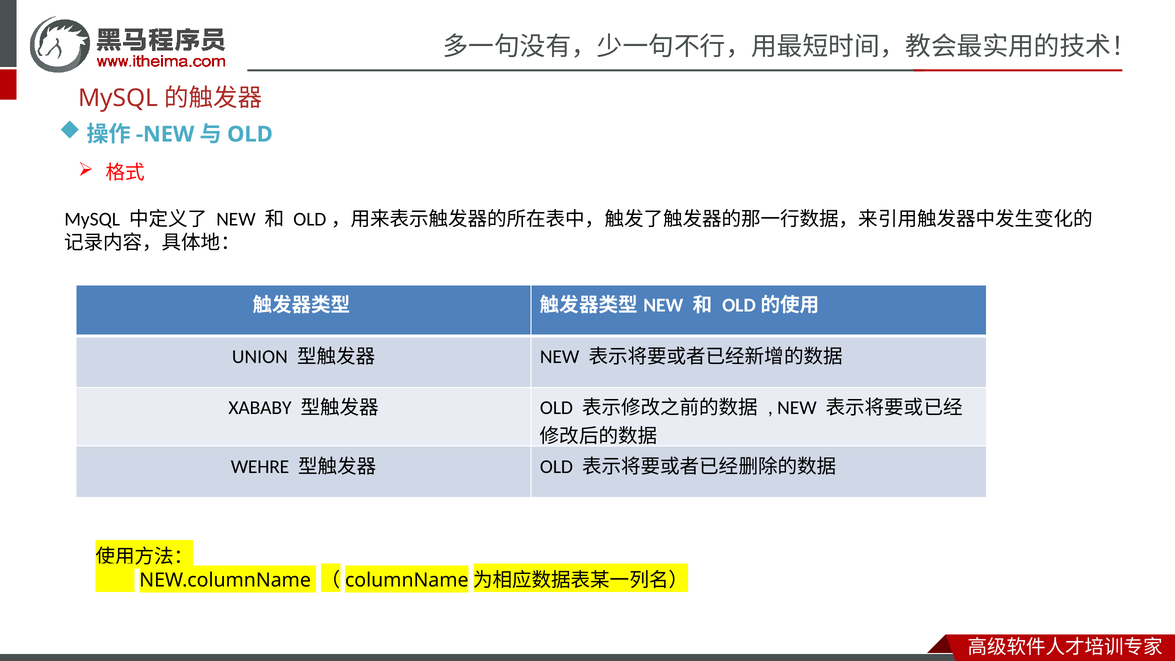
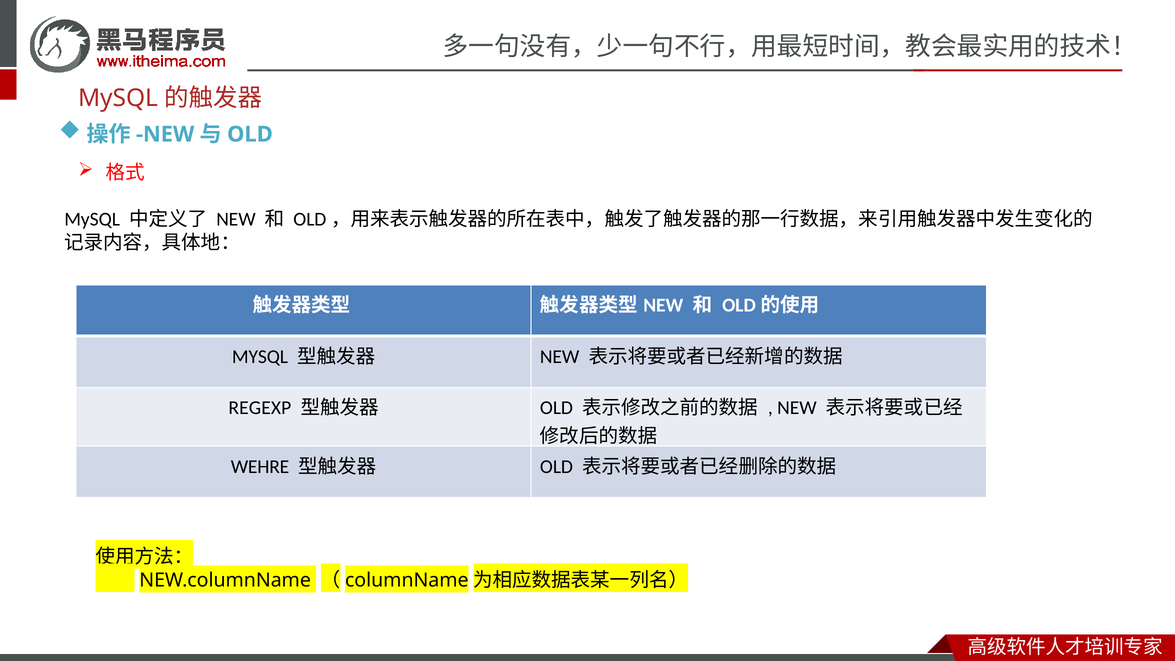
UNION at (260, 357): UNION -> MYSQL
XABABY: XABABY -> REGEXP
